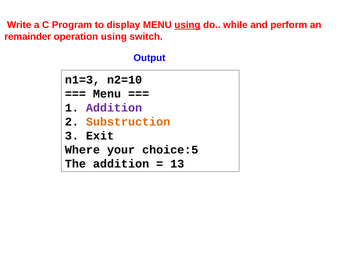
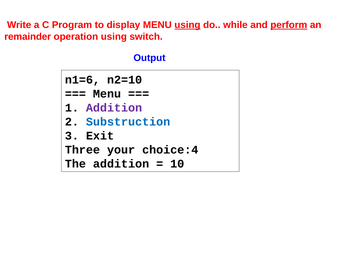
perform underline: none -> present
n1=3: n1=3 -> n1=6
Substruction colour: orange -> blue
Where: Where -> Three
choice:5: choice:5 -> choice:4
13: 13 -> 10
